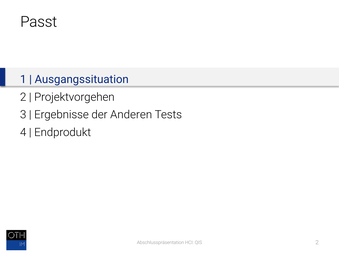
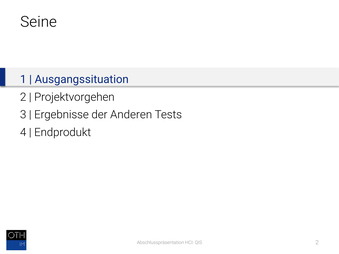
Passt: Passt -> Seine
